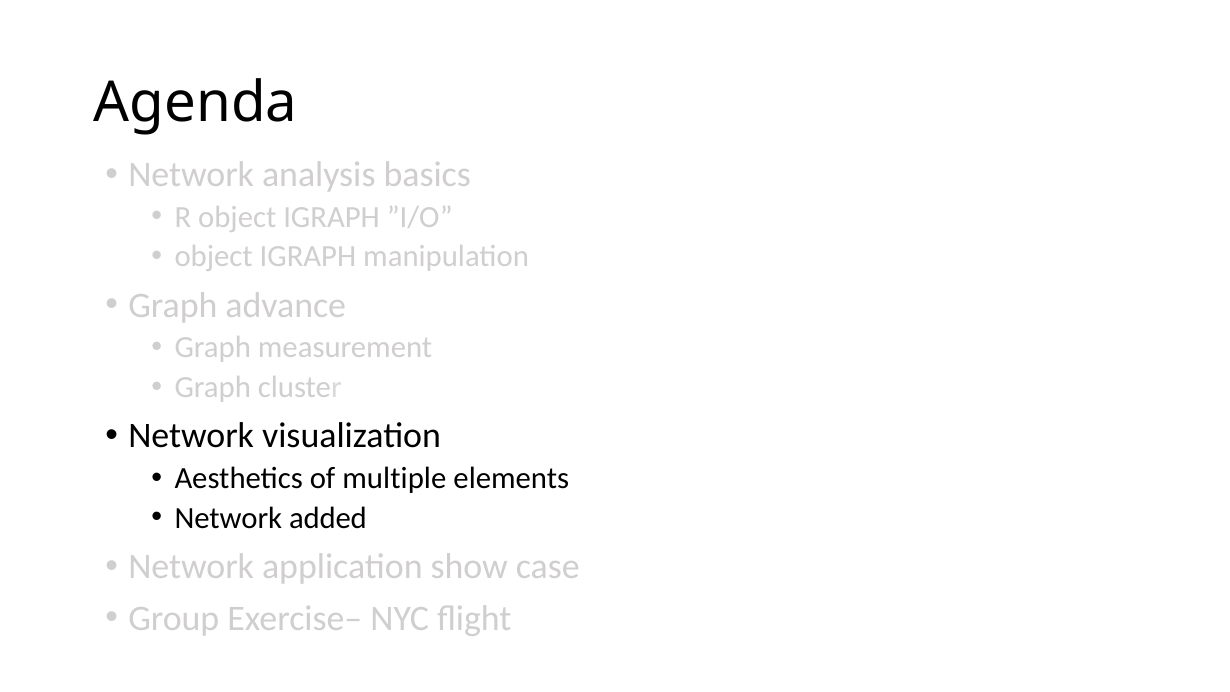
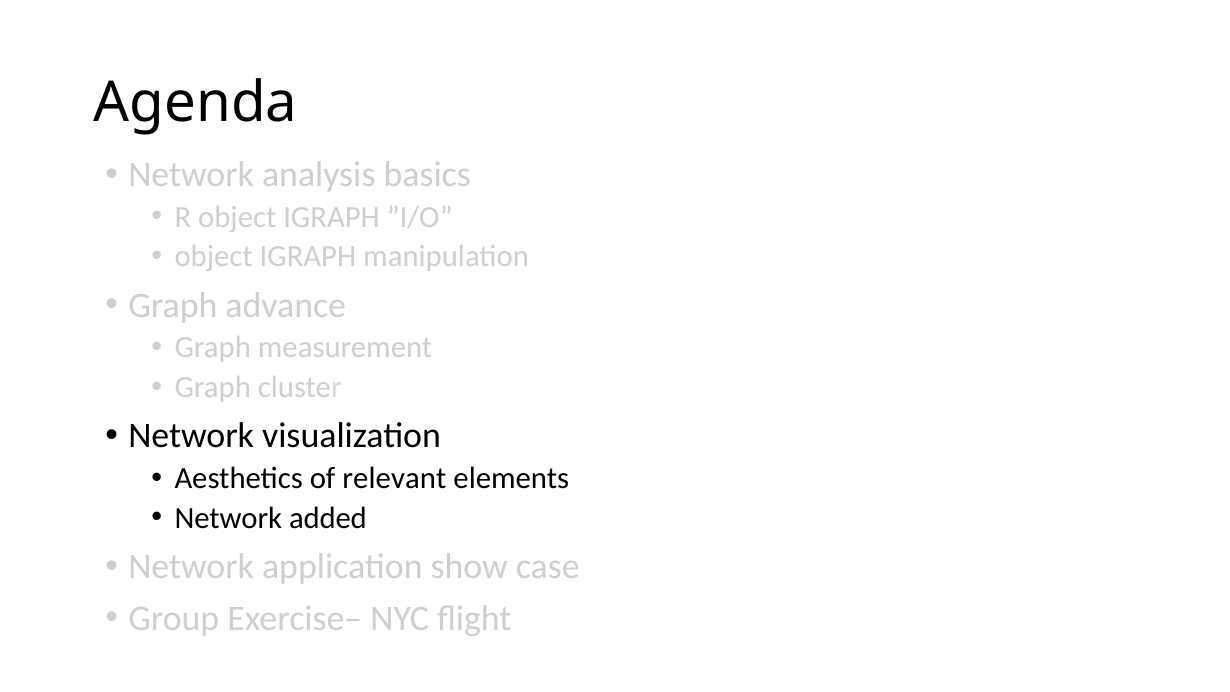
multiple: multiple -> relevant
